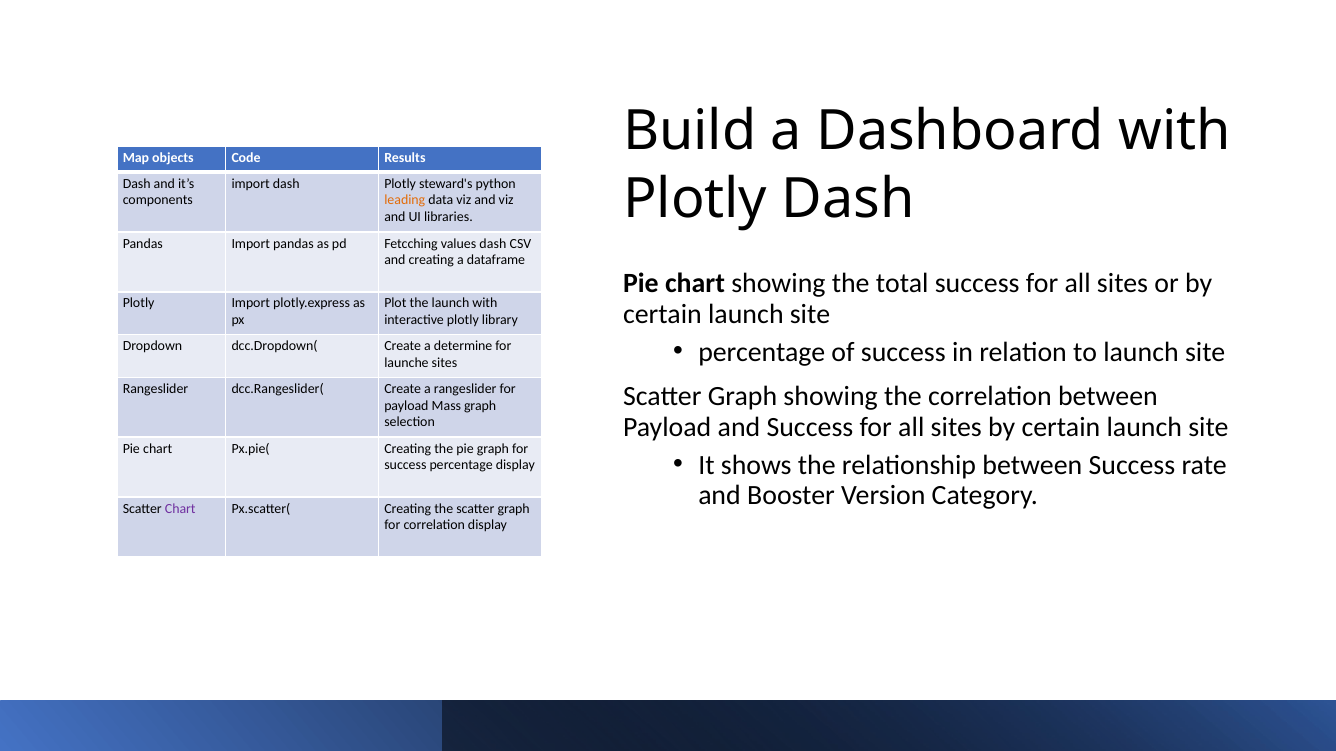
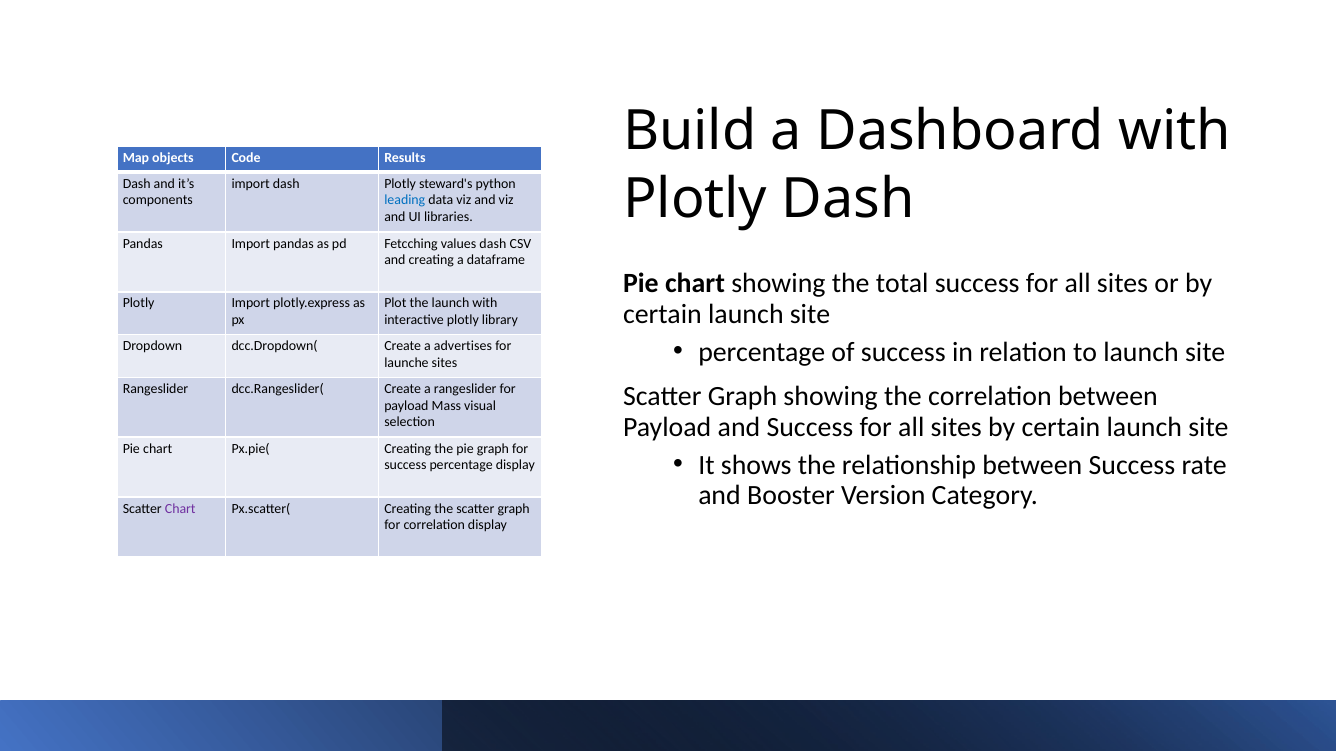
leading colour: orange -> blue
determine: determine -> advertises
Mass graph: graph -> visual
